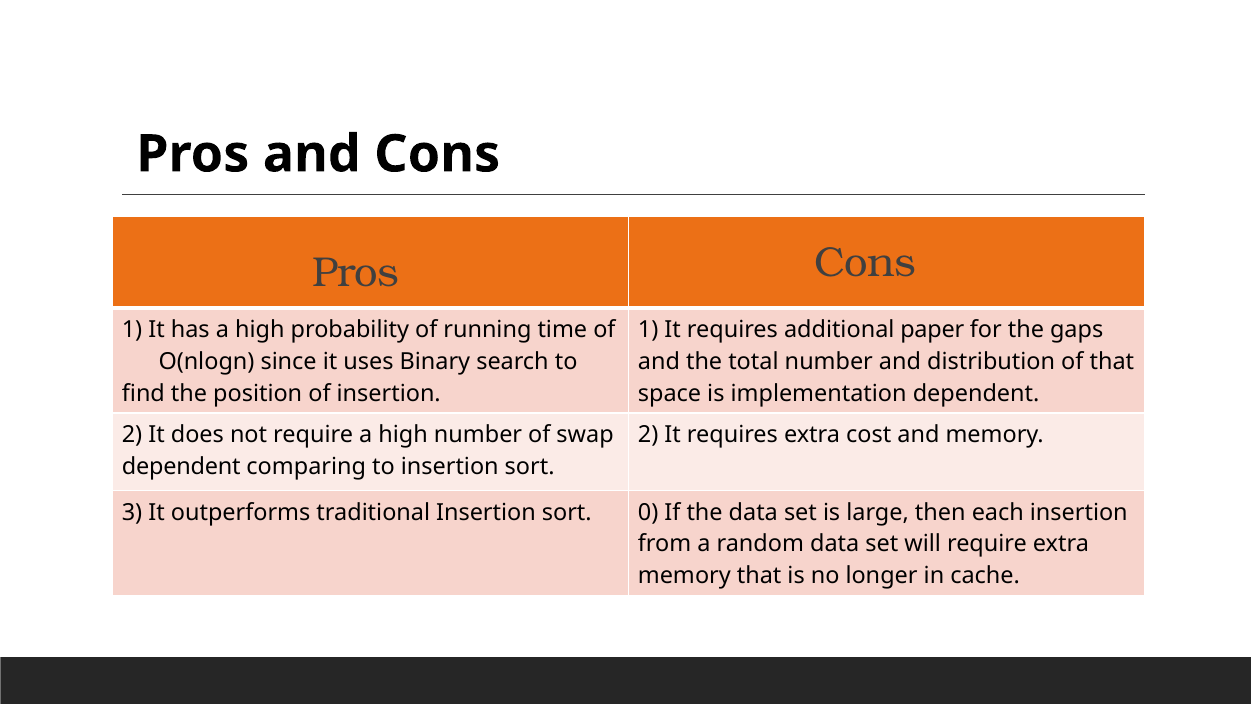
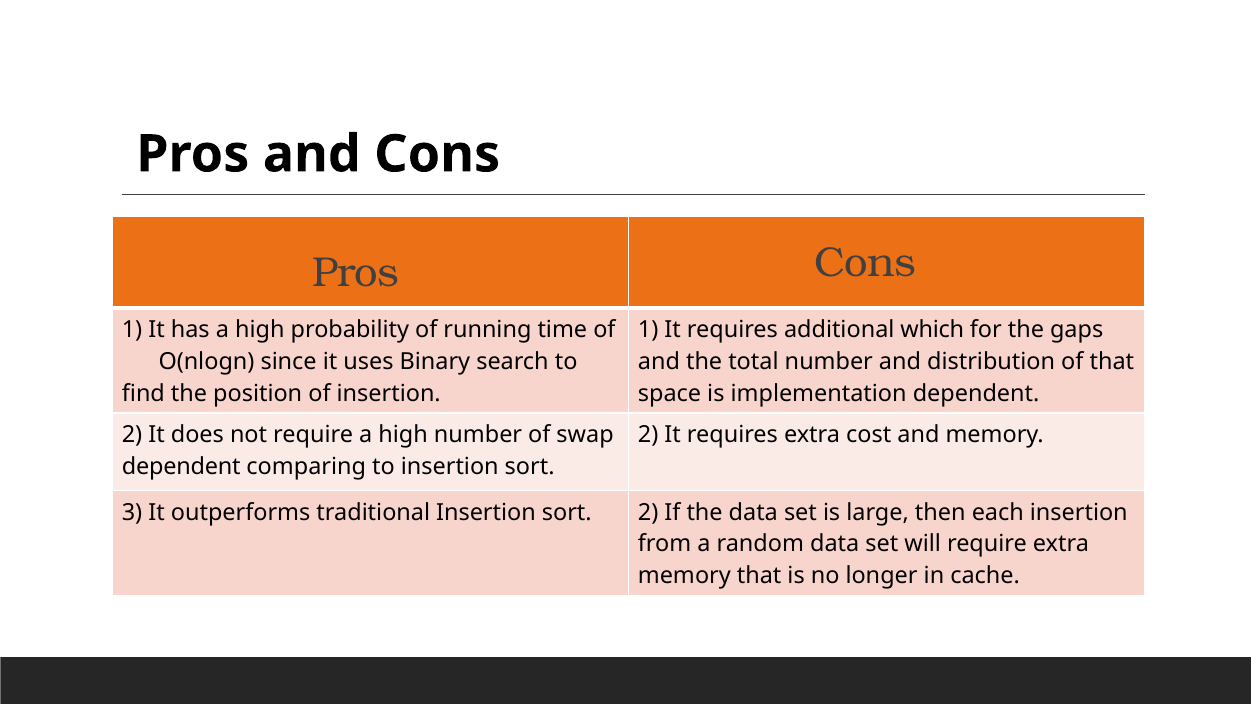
paper: paper -> which
traditional Insertion sort 0: 0 -> 2
